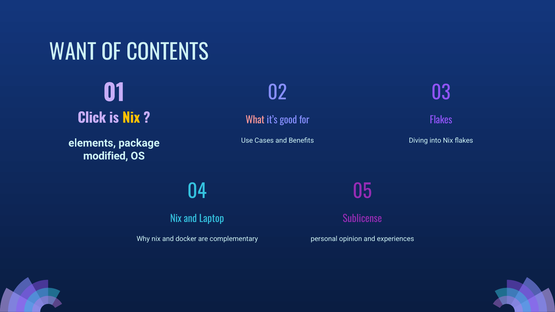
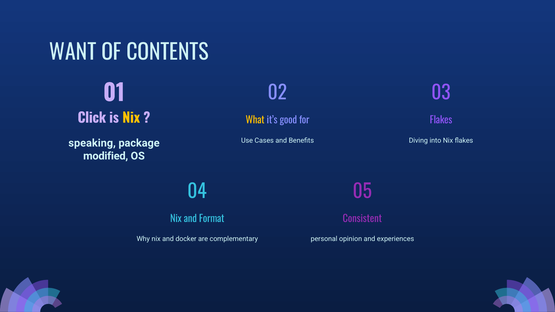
What colour: pink -> yellow
elements: elements -> speaking
Laptop: Laptop -> Format
Sublicense: Sublicense -> Consistent
